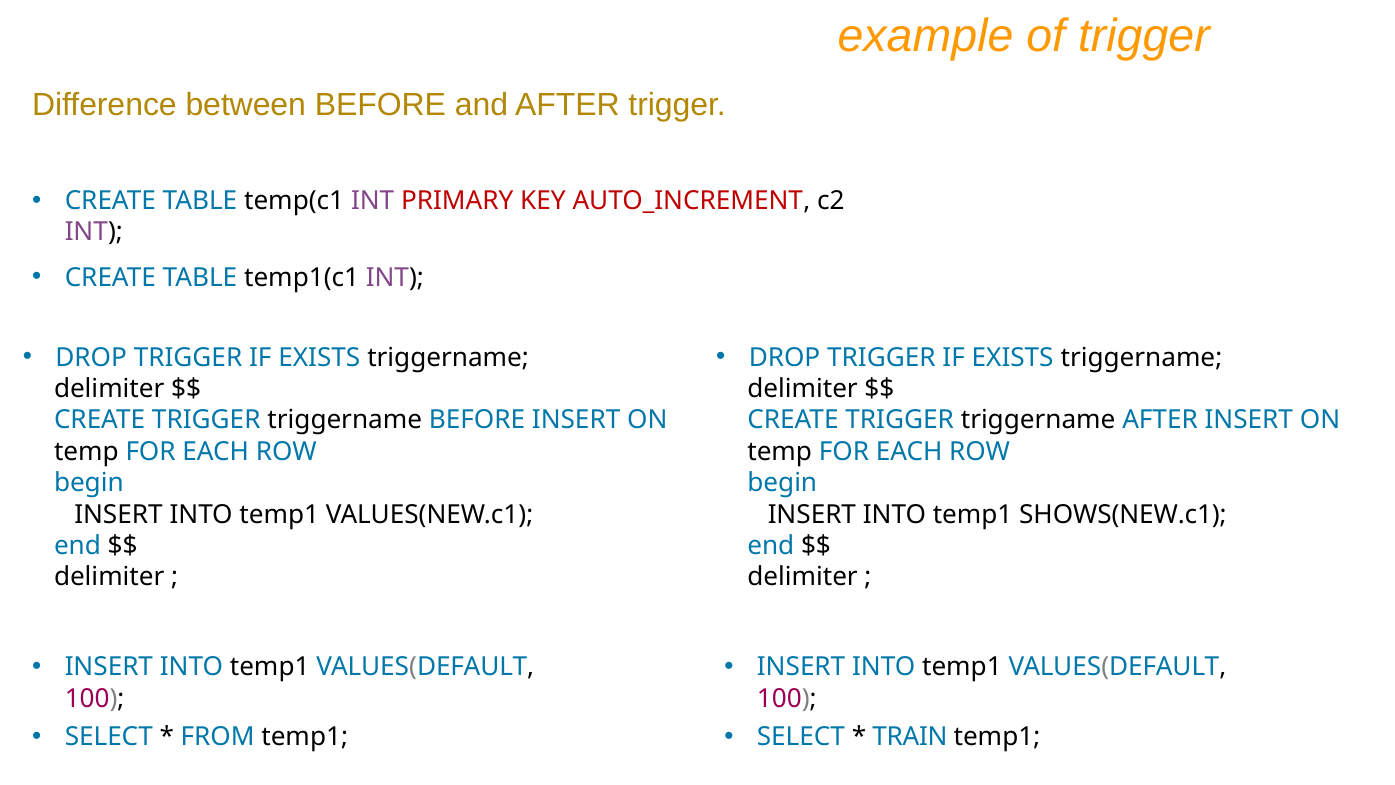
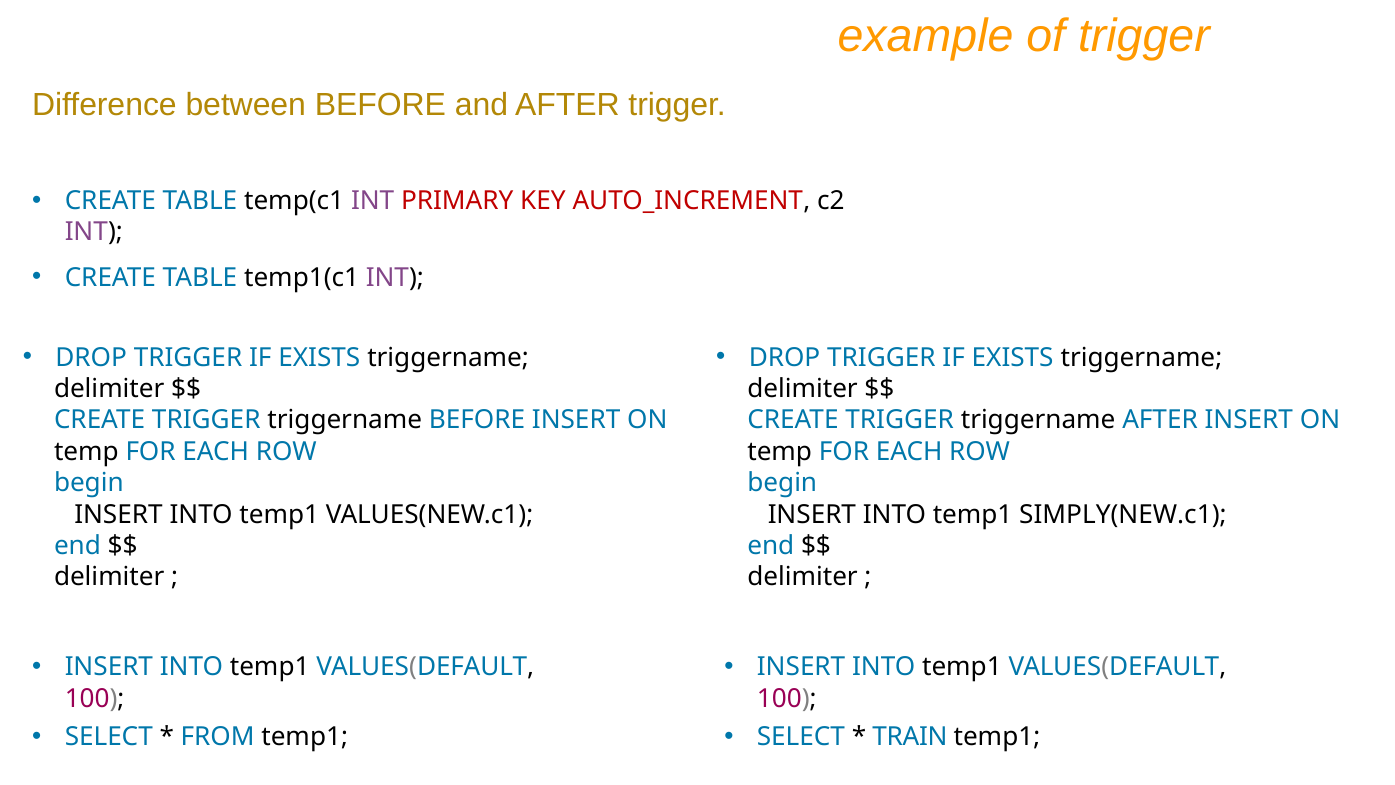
SHOWS(NEW.c1: SHOWS(NEW.c1 -> SIMPLY(NEW.c1
